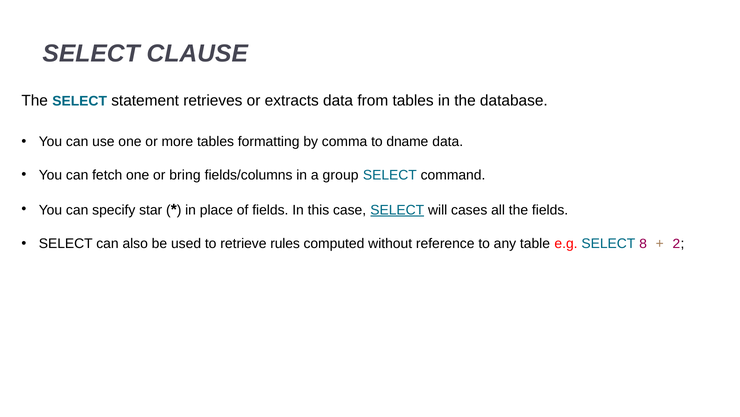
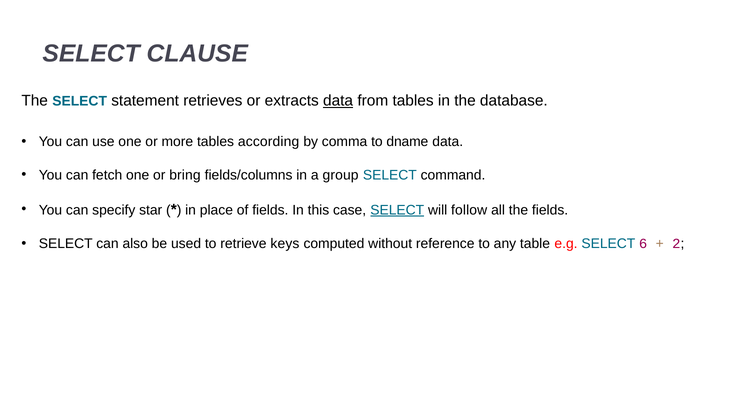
data at (338, 101) underline: none -> present
formatting: formatting -> according
cases: cases -> follow
rules: rules -> keys
8: 8 -> 6
